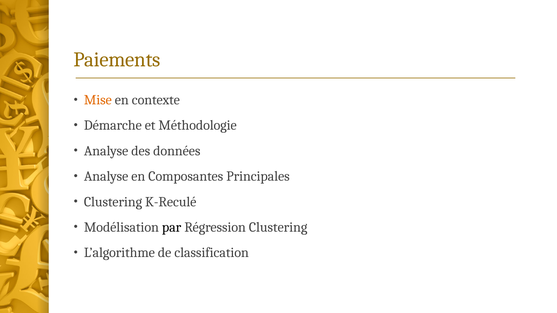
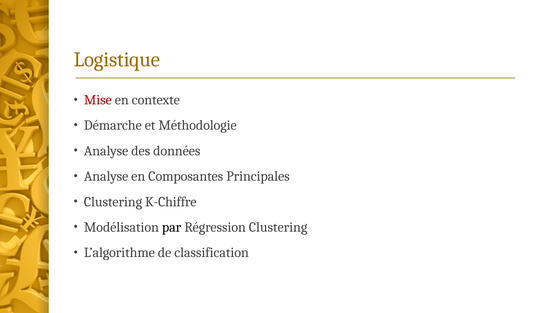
Paiements: Paiements -> Logistique
Mise colour: orange -> red
K-Reculé: K-Reculé -> K-Chiffre
